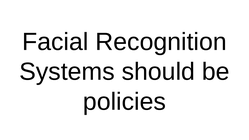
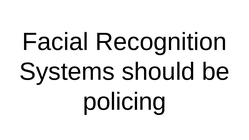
policies: policies -> policing
